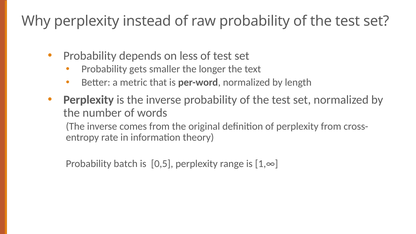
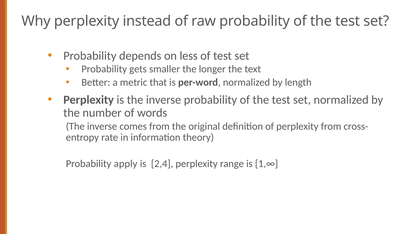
batch: batch -> apply
0,5: 0,5 -> 2,4
